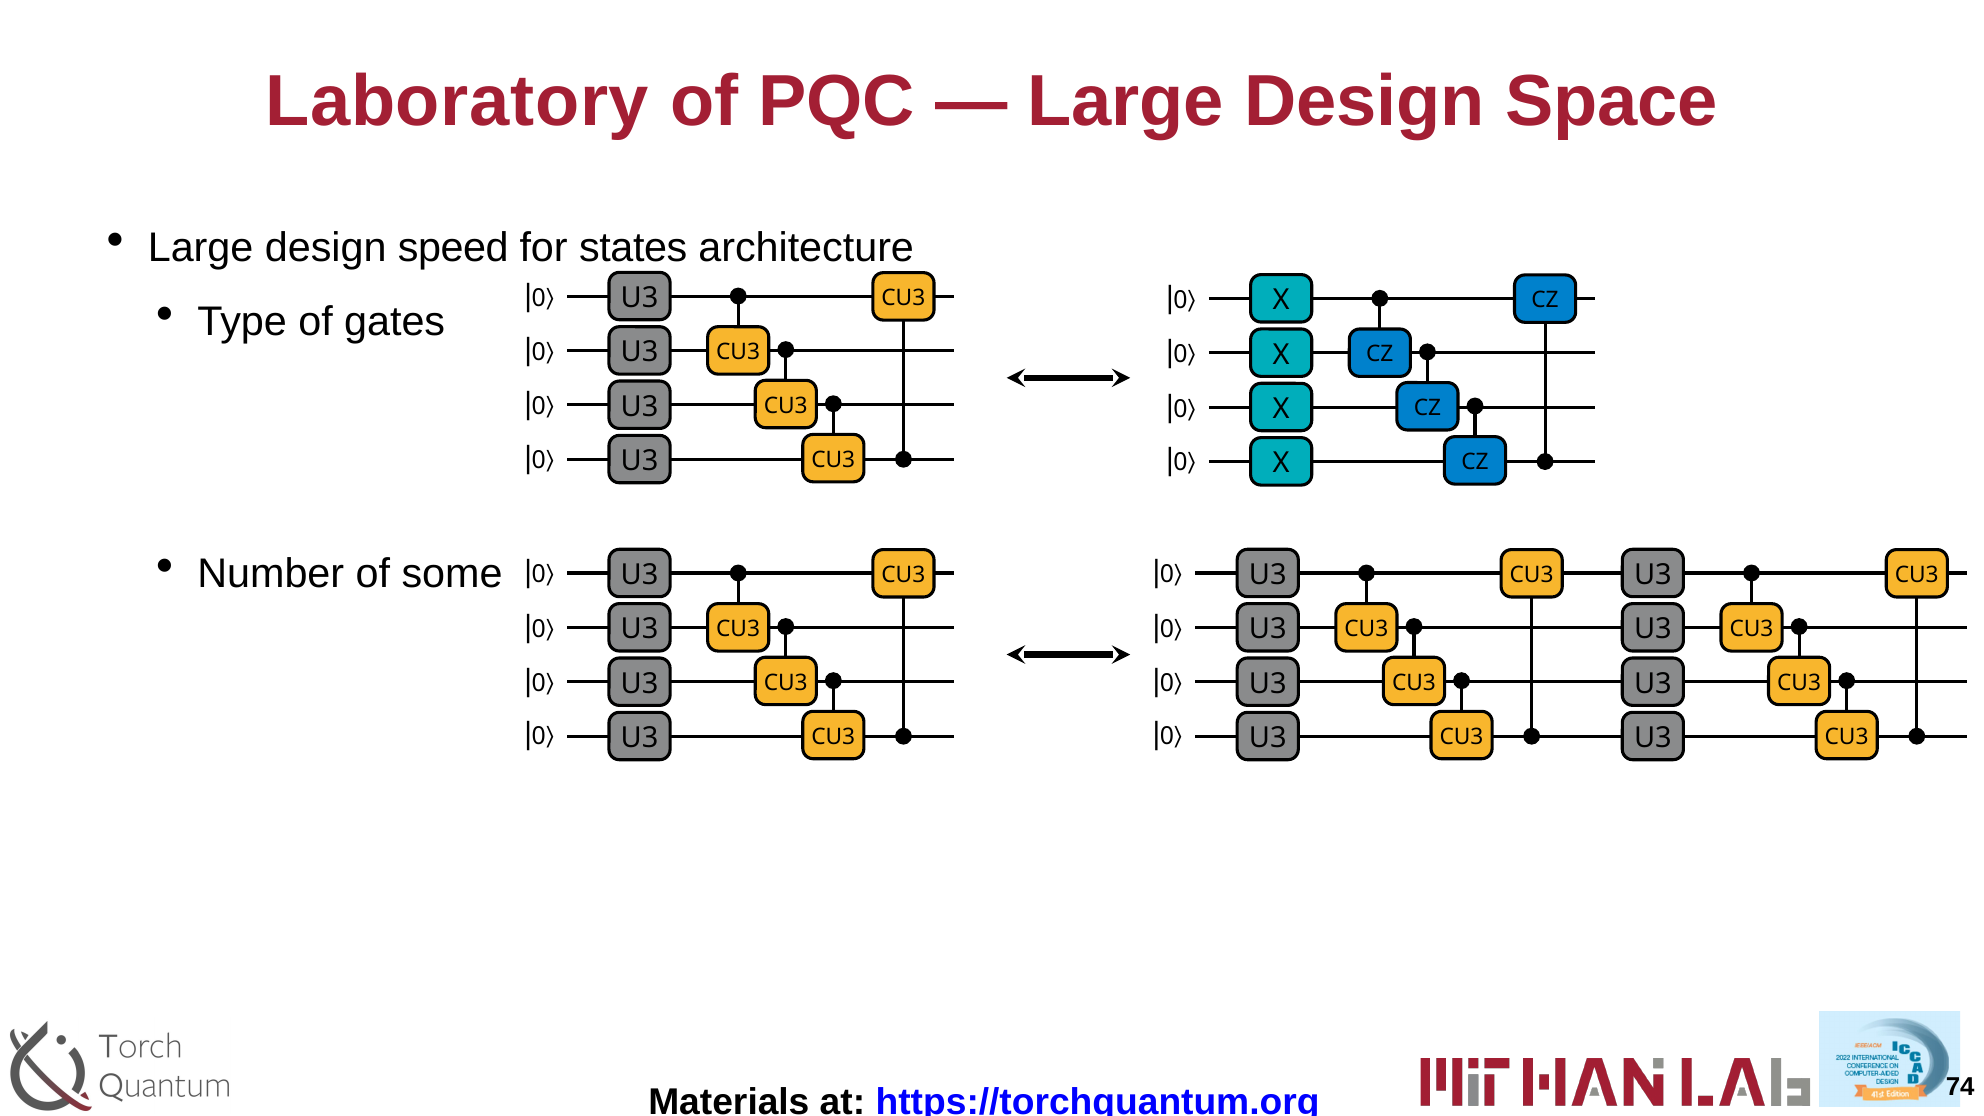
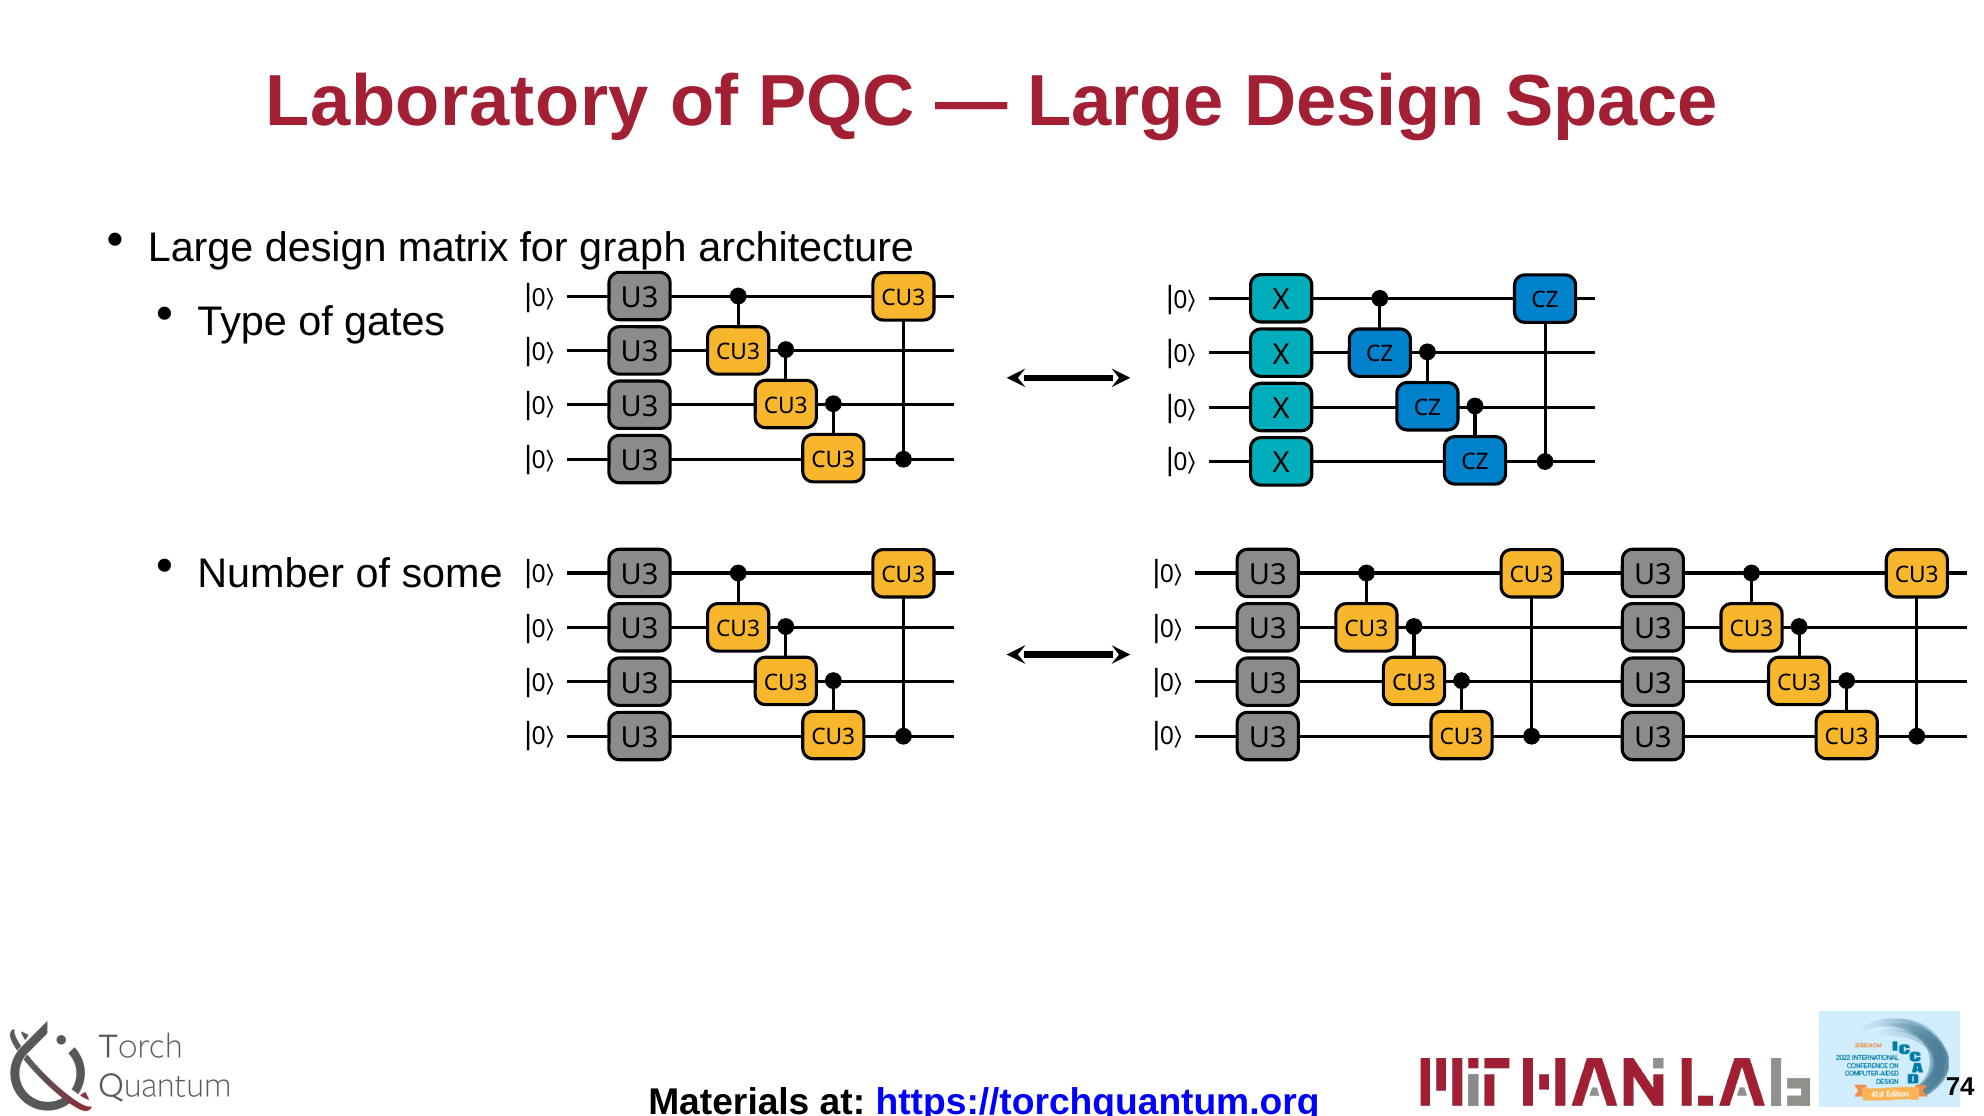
speed: speed -> matrix
states: states -> graph
